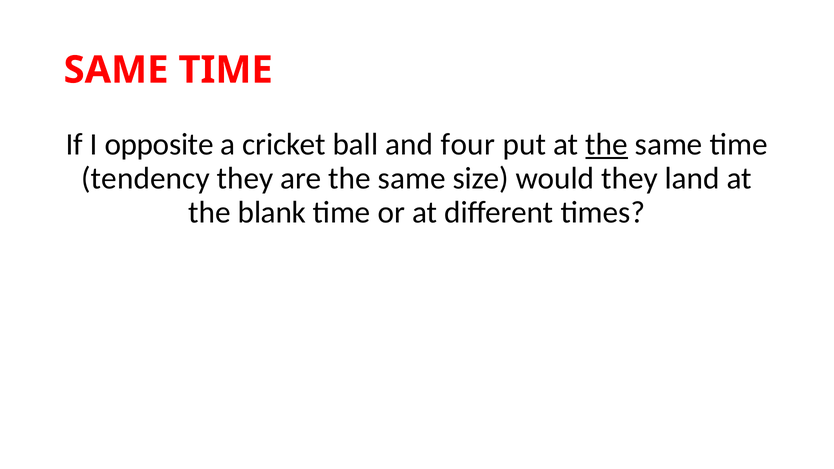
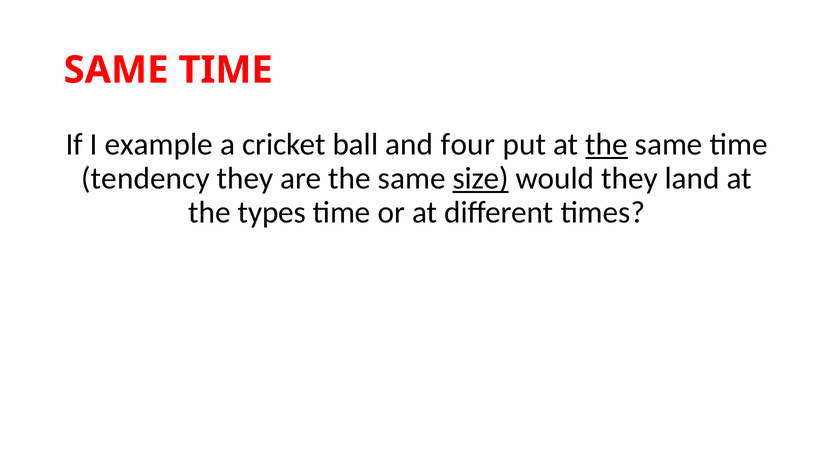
opposite: opposite -> example
size underline: none -> present
blank: blank -> types
